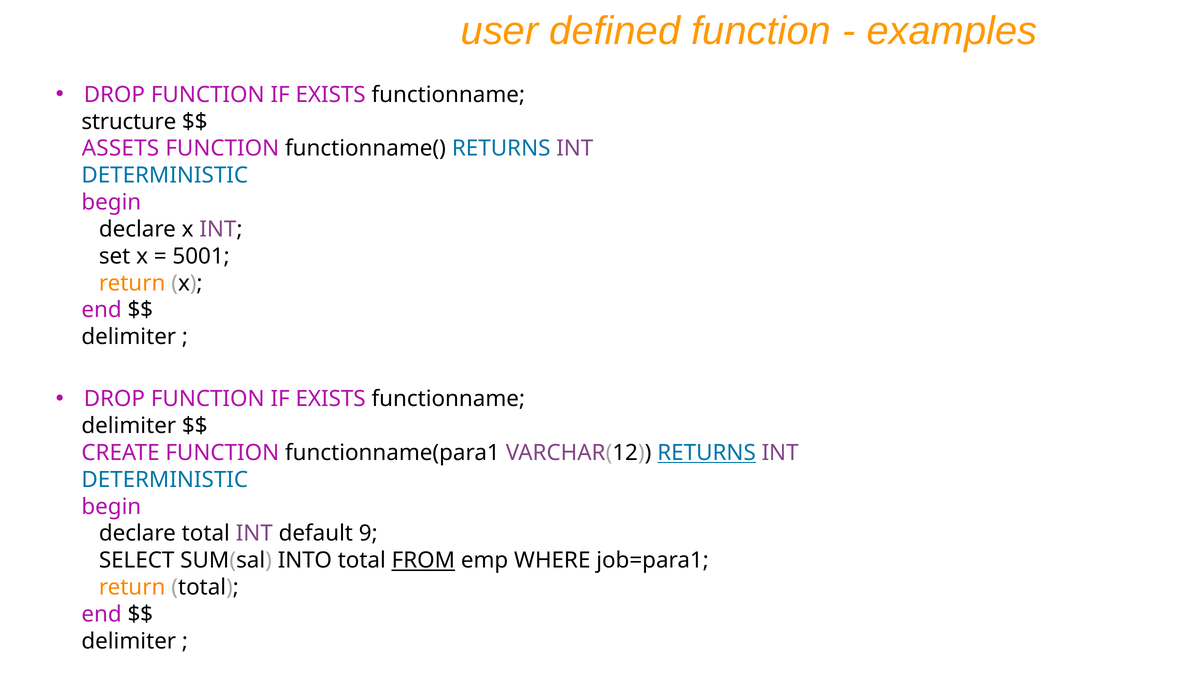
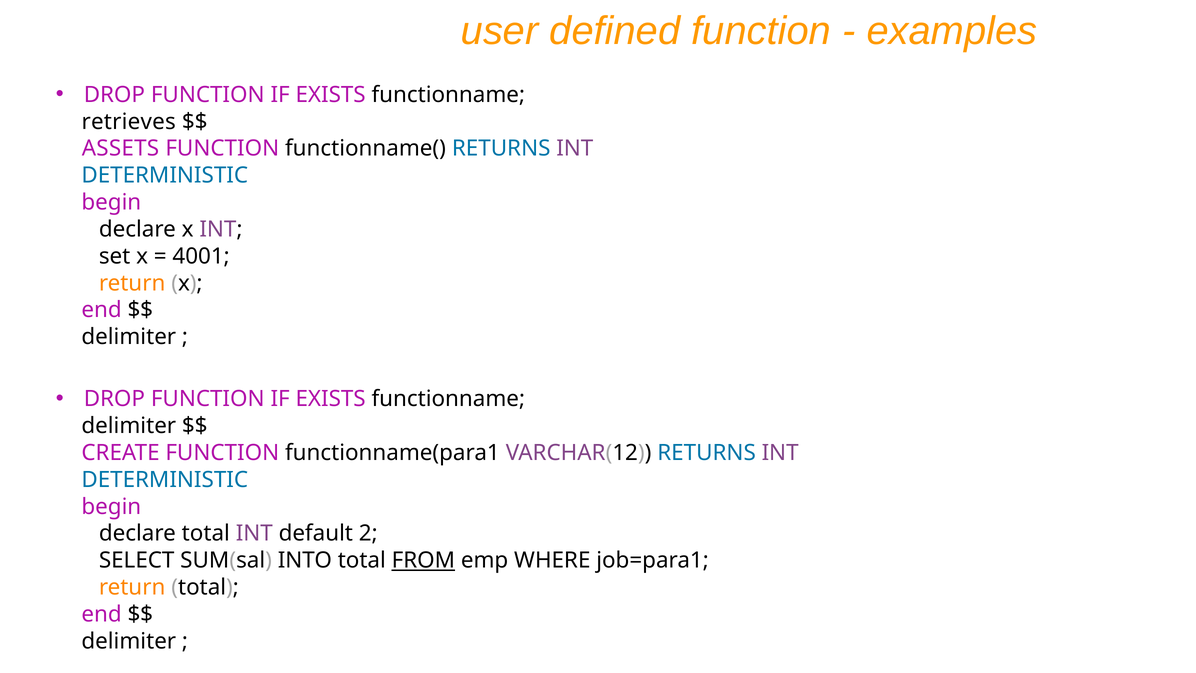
structure: structure -> retrieves
5001: 5001 -> 4001
RETURNS at (707, 453) underline: present -> none
9: 9 -> 2
